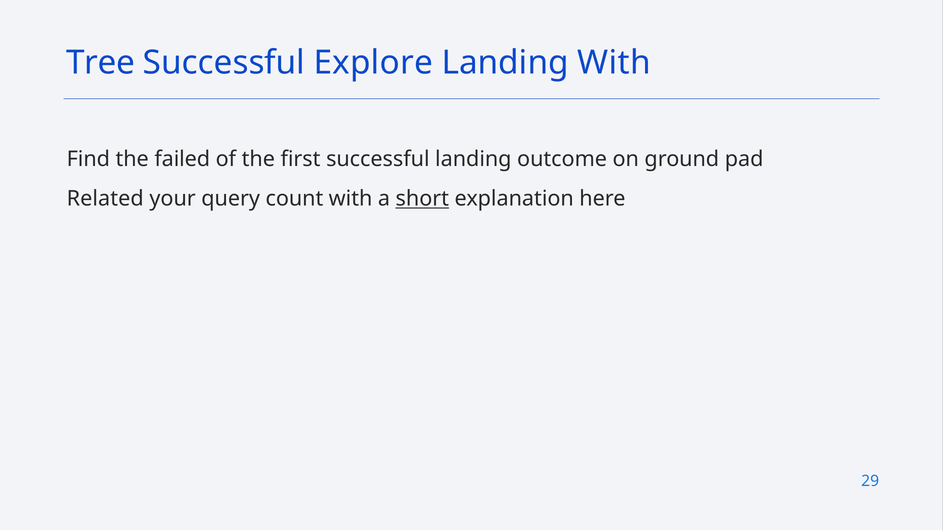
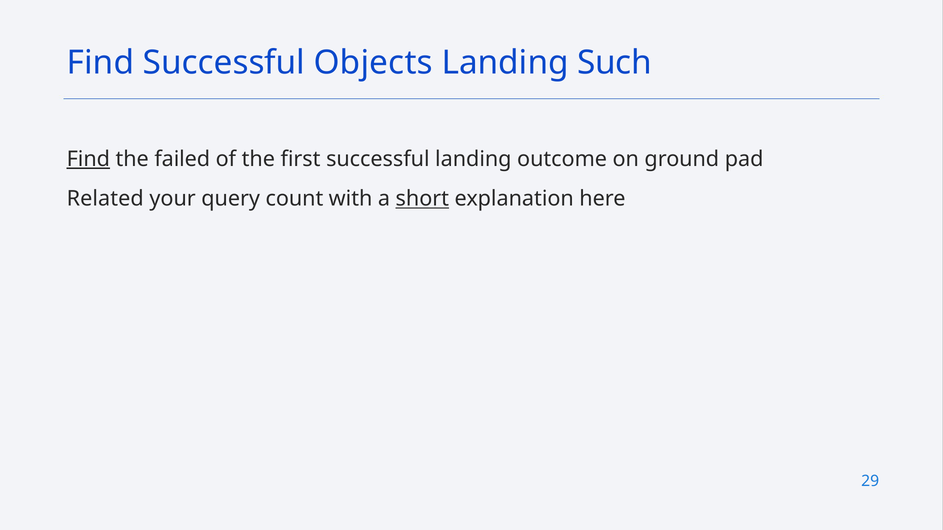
Tree at (101, 63): Tree -> Find
Explore: Explore -> Objects
Landing With: With -> Such
Find at (88, 159) underline: none -> present
